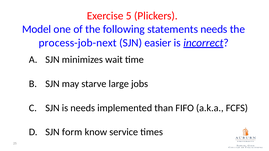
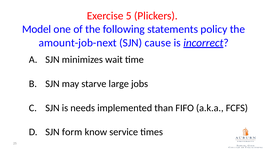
statements needs: needs -> policy
process-job-next: process-job-next -> amount-job-next
easier: easier -> cause
